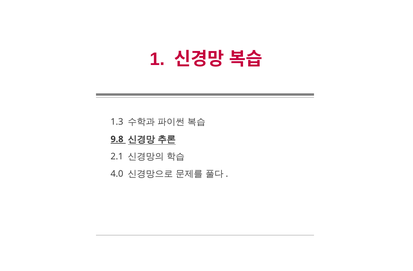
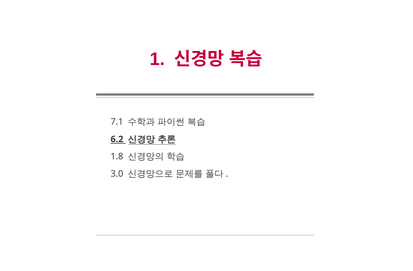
1.3: 1.3 -> 7.1
9.8: 9.8 -> 6.2
2.1: 2.1 -> 1.8
4.0: 4.0 -> 3.0
